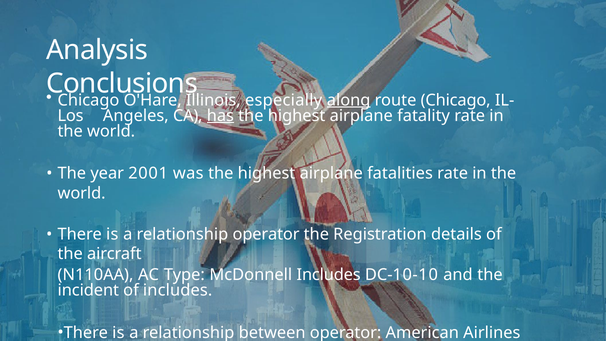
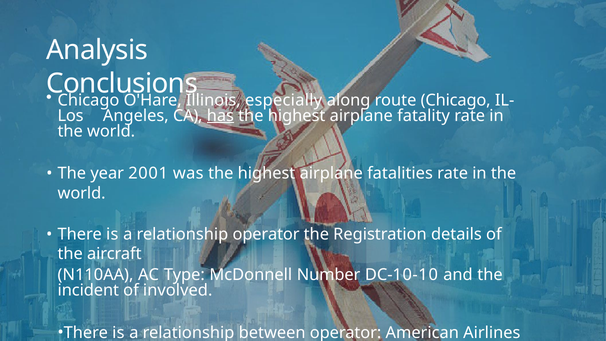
along underline: present -> none
McDonnell Includes: Includes -> Number
of includes: includes -> involved
